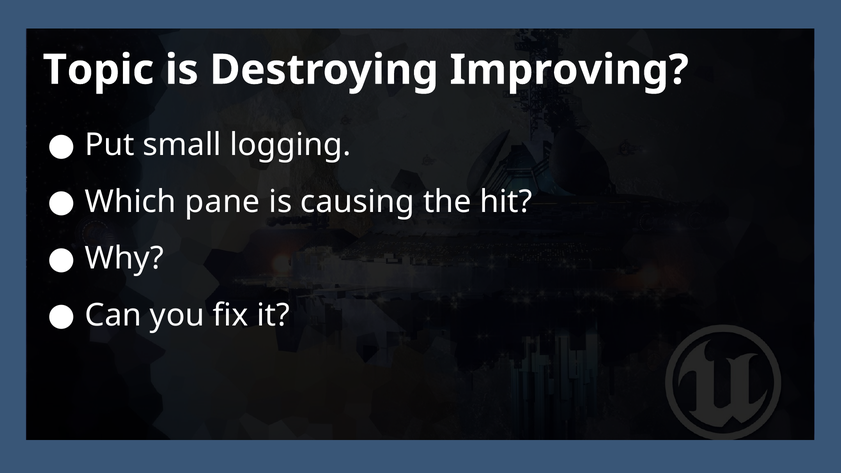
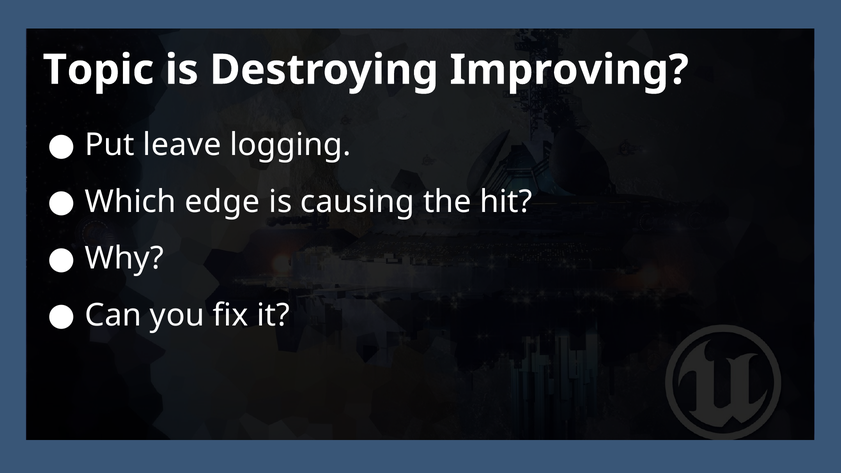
small: small -> leave
pane: pane -> edge
